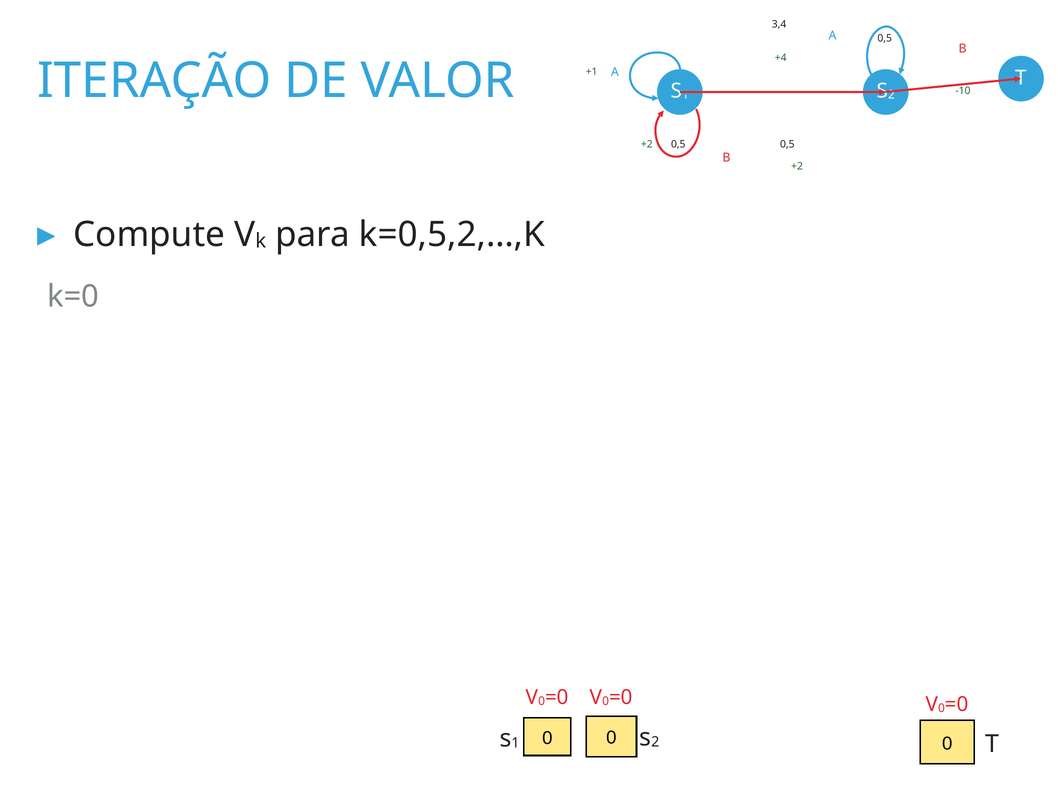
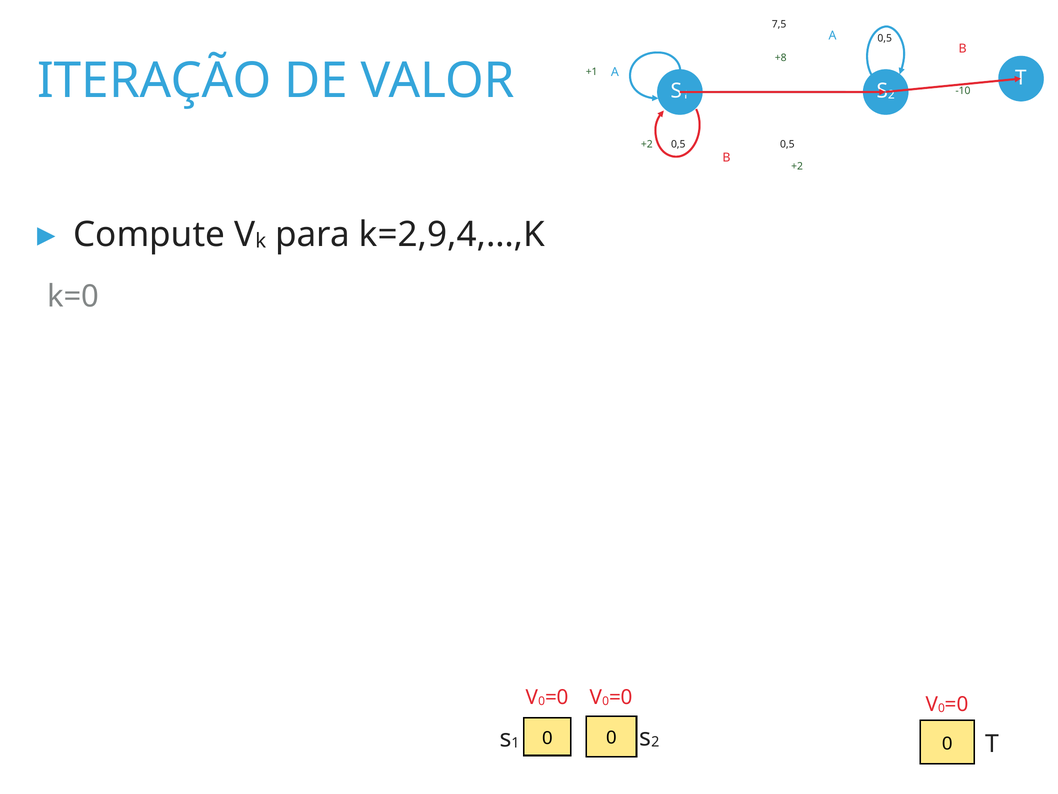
3,4: 3,4 -> 7,5
+4: +4 -> +8
k=0,5,2,…,K: k=0,5,2,…,K -> k=2,9,4,…,K
